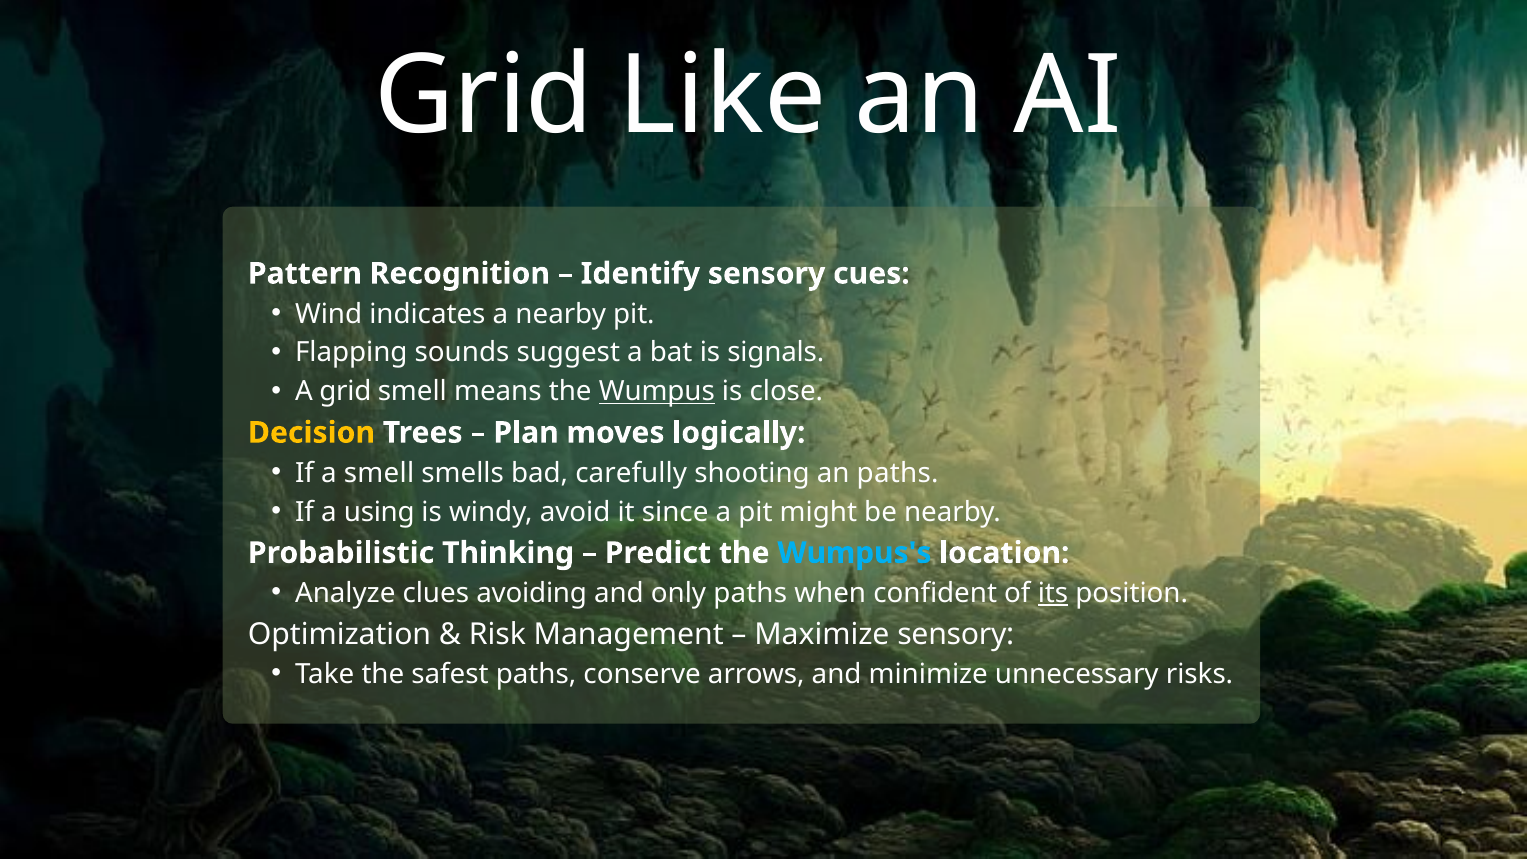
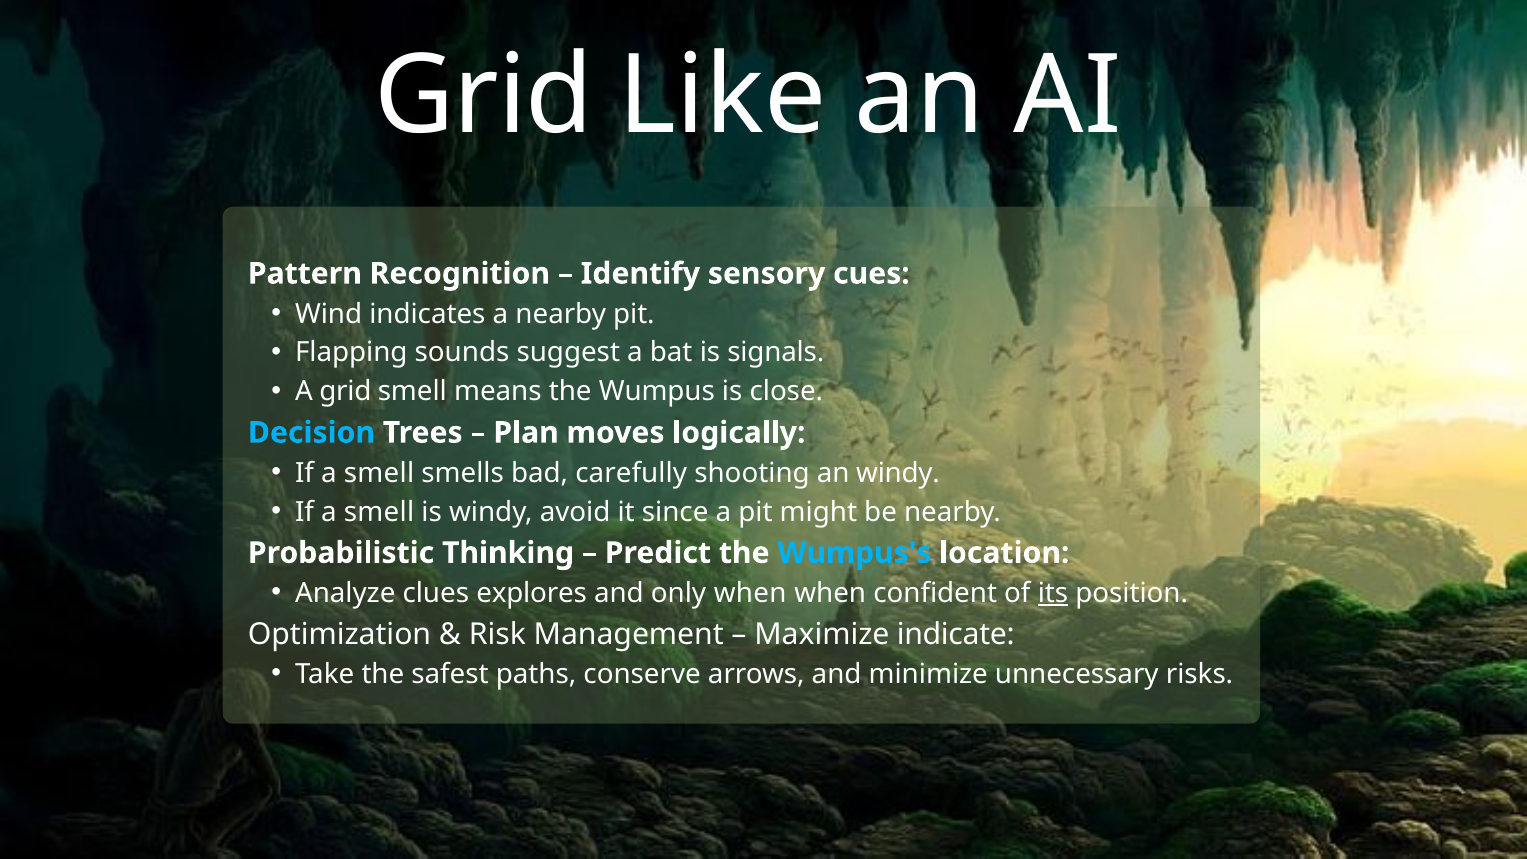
Wumpus underline: present -> none
Decision colour: yellow -> light blue
an paths: paths -> windy
using at (379, 512): using -> smell
avoiding: avoiding -> explores
only paths: paths -> when
Maximize sensory: sensory -> indicate
